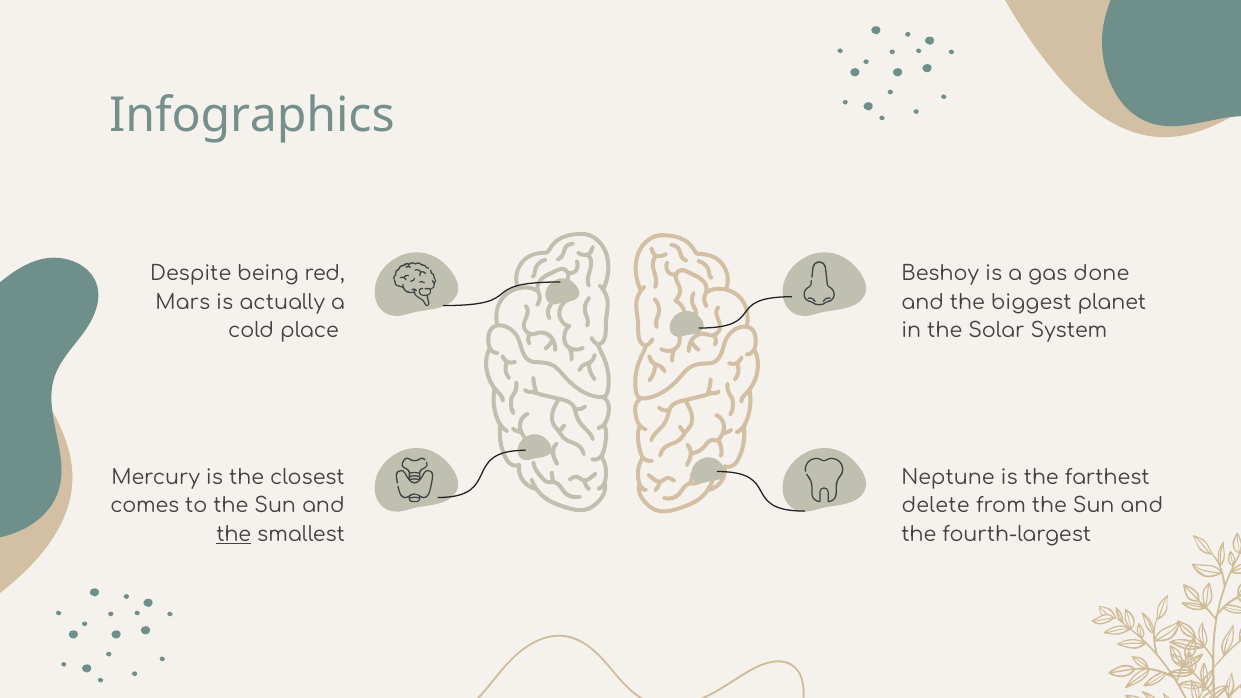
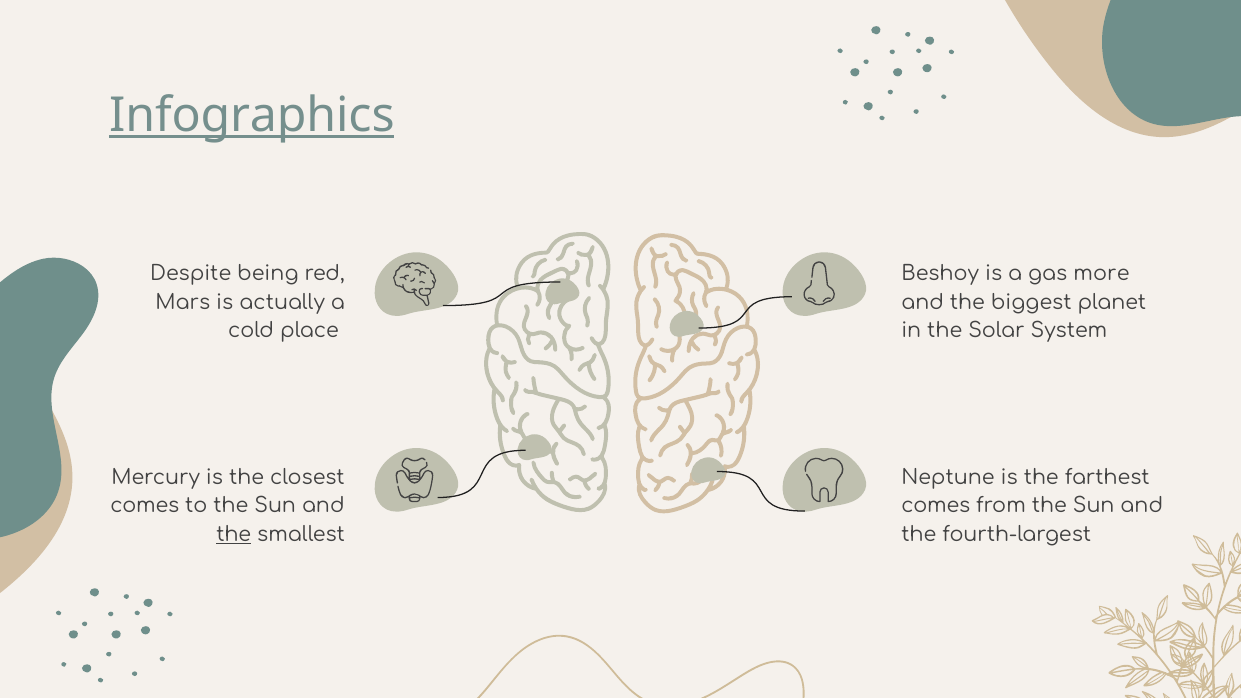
Infographics underline: none -> present
done: done -> more
delete at (936, 506): delete -> comes
